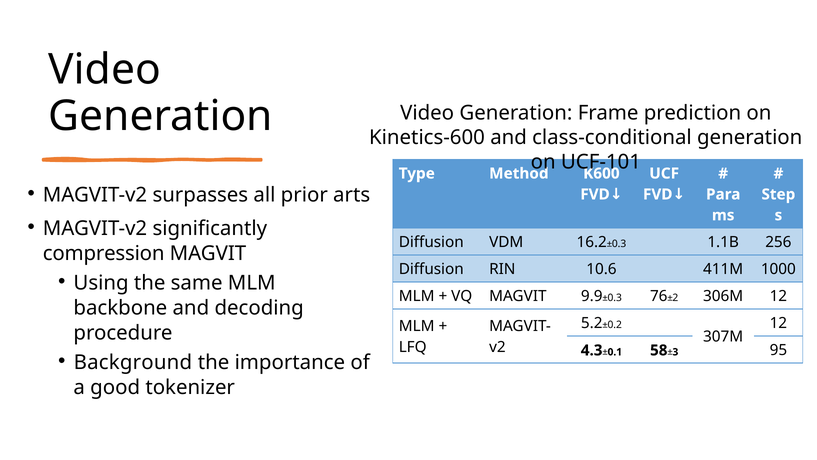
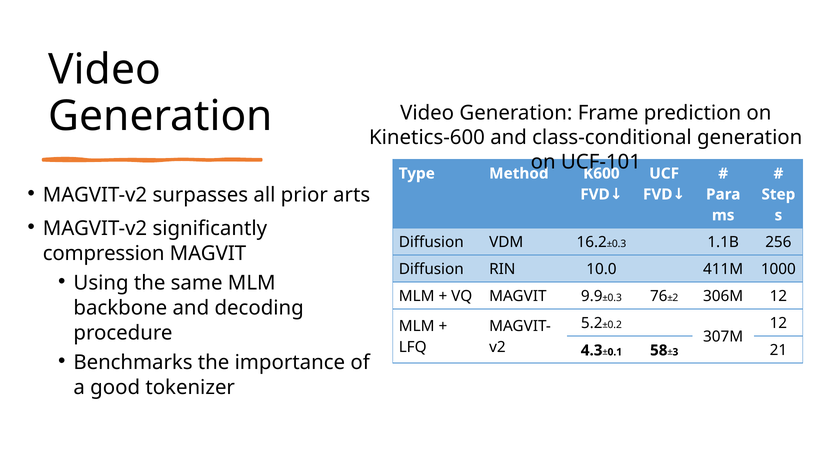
10.6: 10.6 -> 10.0
95: 95 -> 21
Background: Background -> Benchmarks
